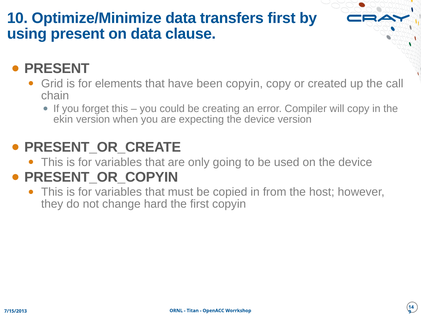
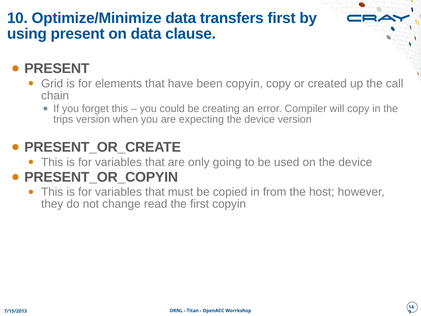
ekin: ekin -> trips
hard: hard -> read
